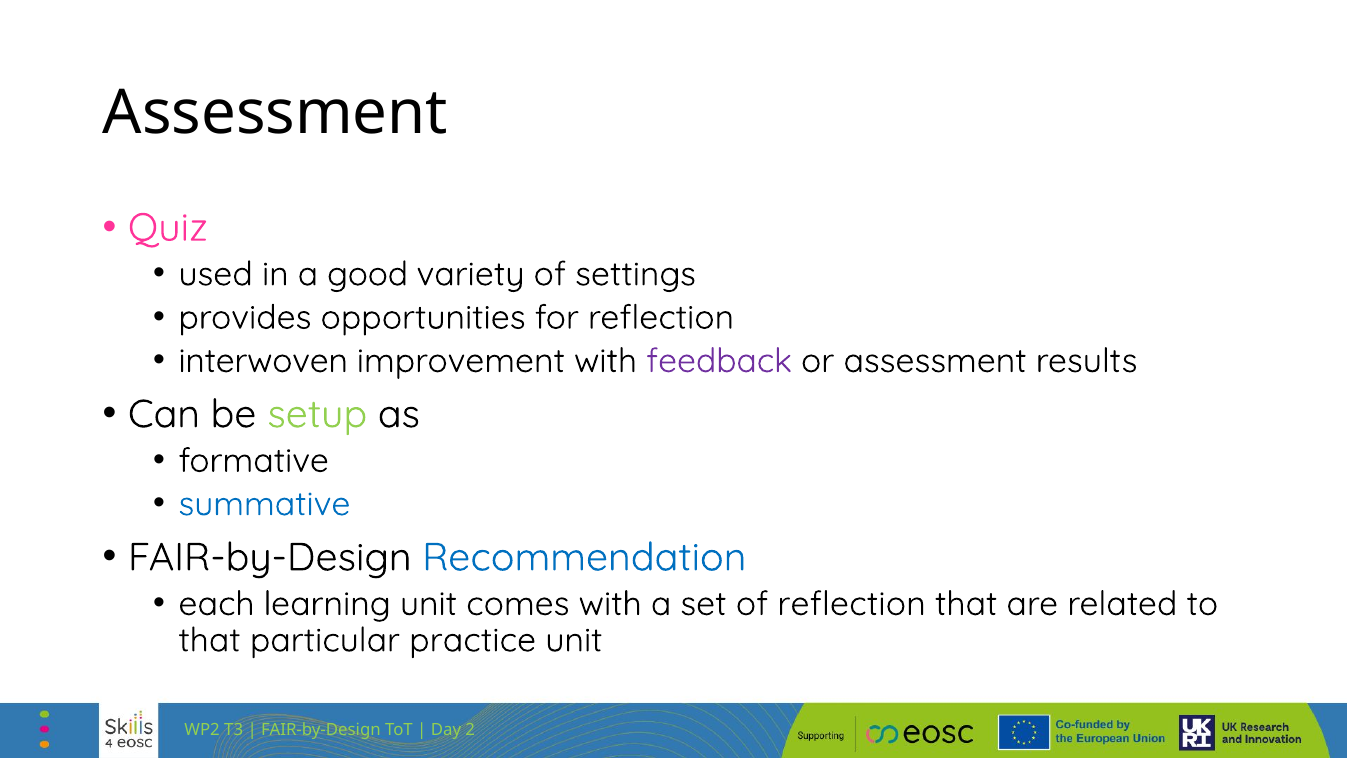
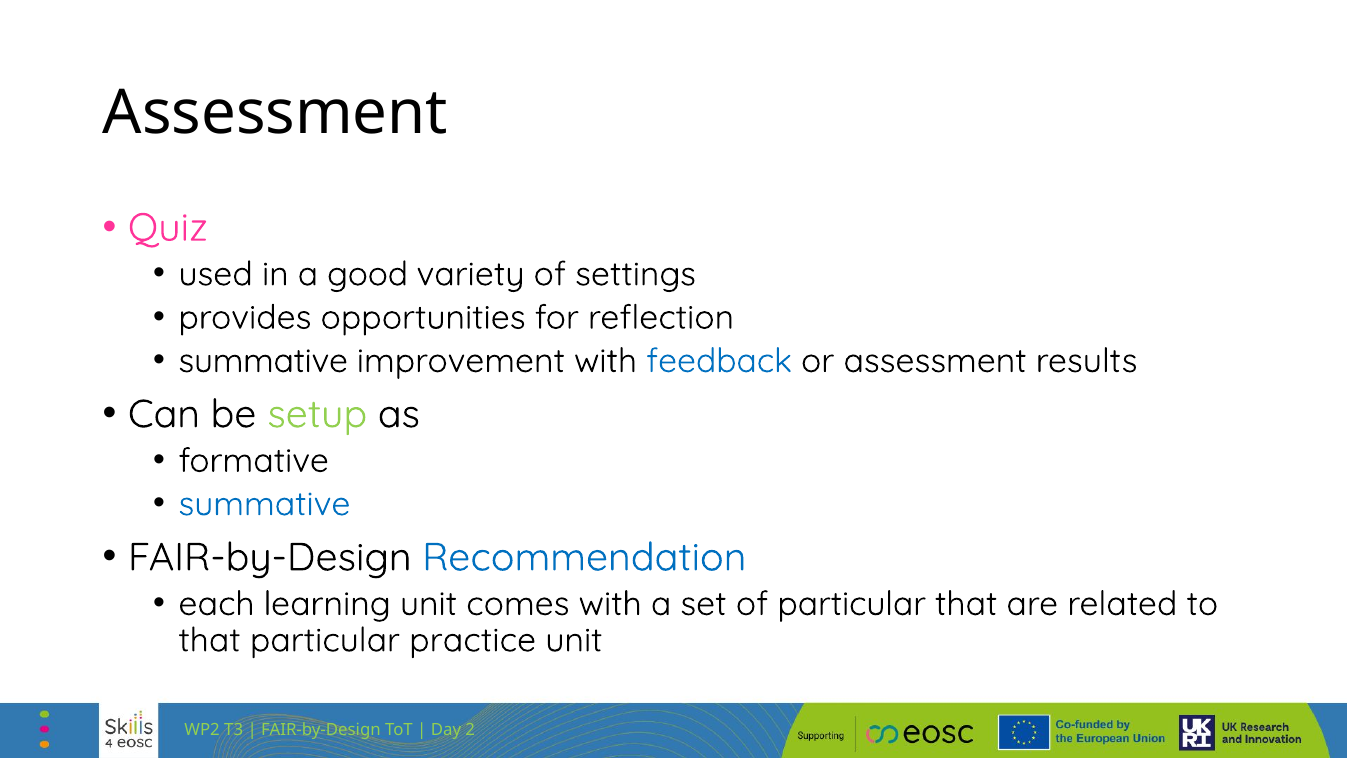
interwoven at (263, 361): interwoven -> summative
feedback colour: purple -> blue
of reflection: reflection -> particular
